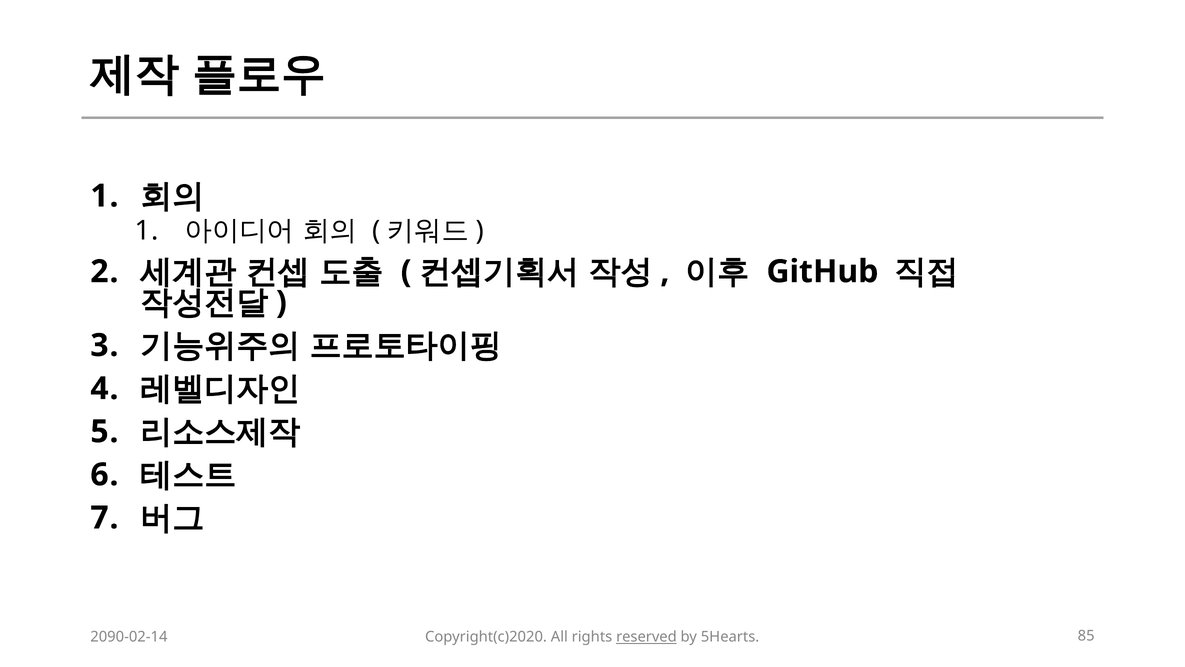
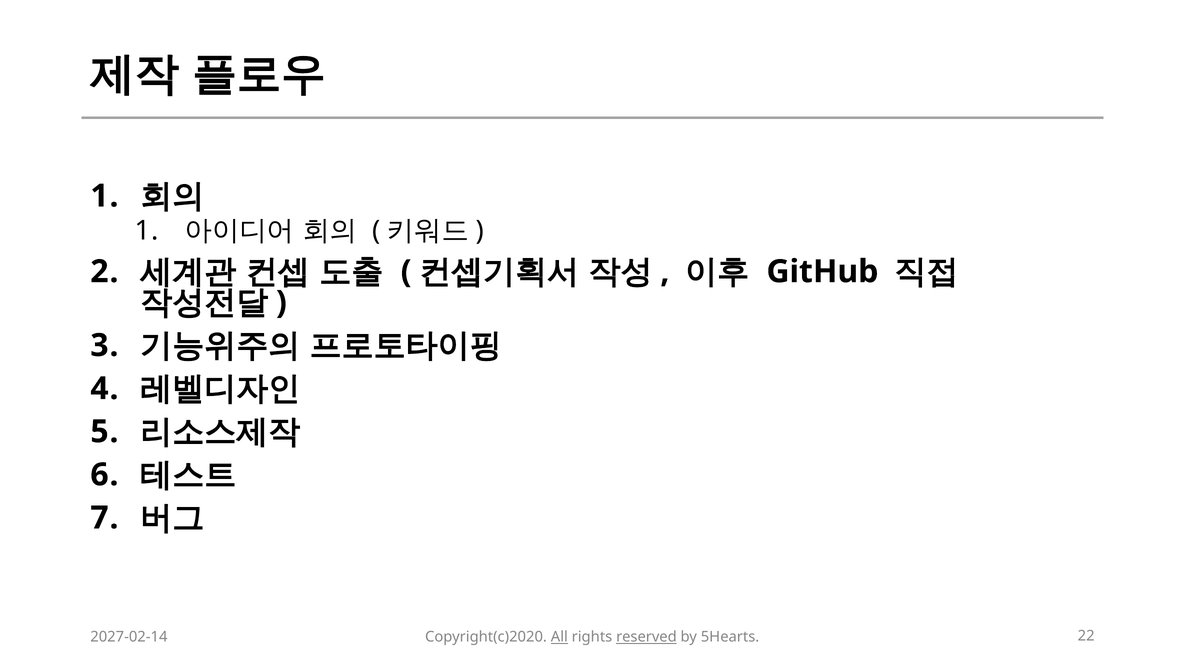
2090-02-14: 2090-02-14 -> 2027-02-14
All underline: none -> present
85: 85 -> 22
